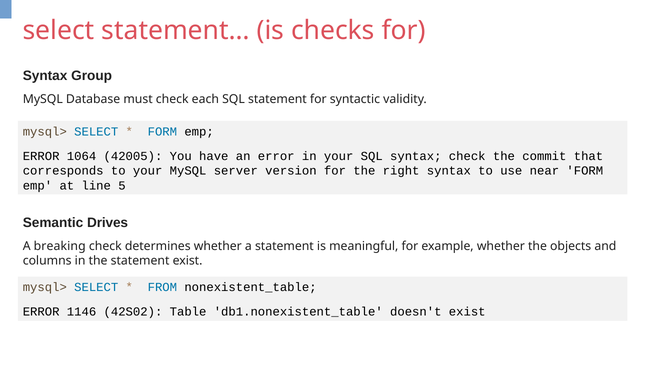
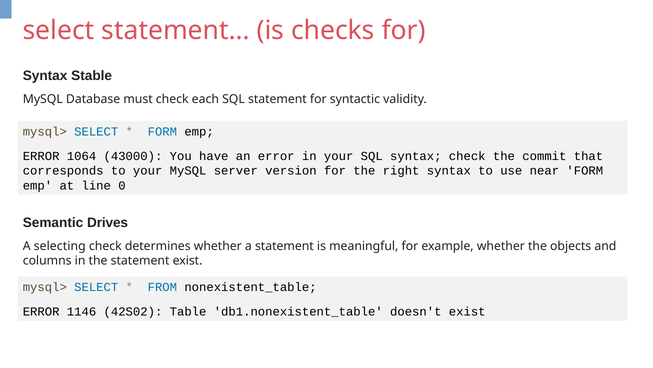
Group: Group -> Stable
42005: 42005 -> 43000
5: 5 -> 0
breaking: breaking -> selecting
